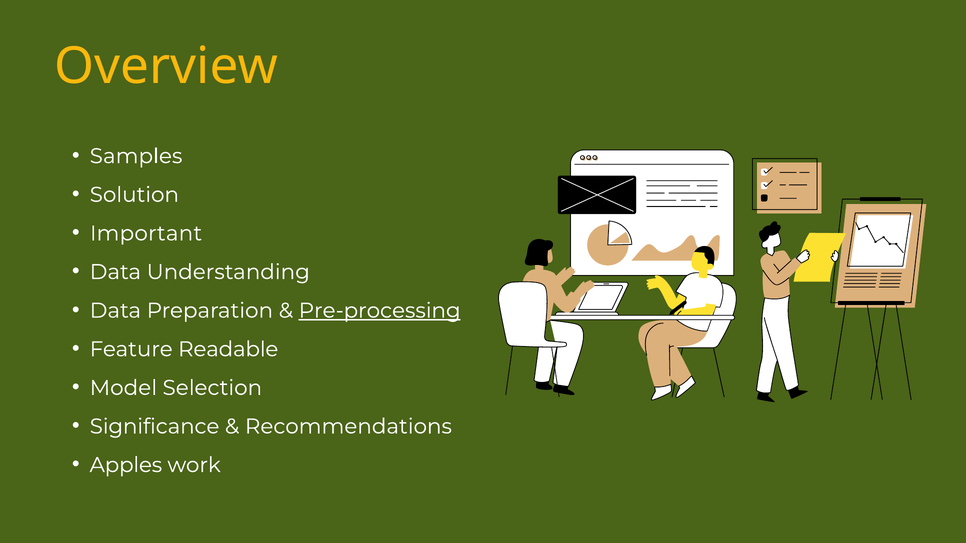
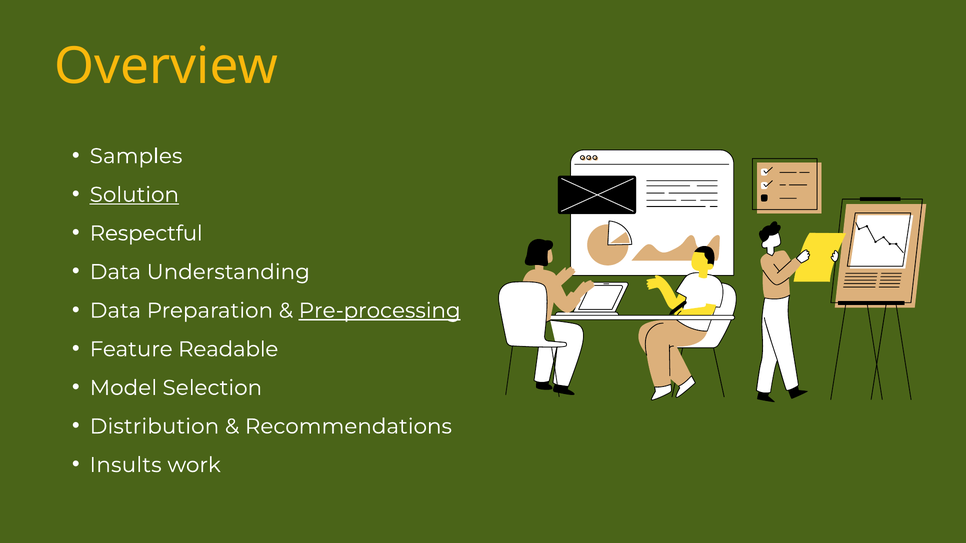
Solution underline: none -> present
Important: Important -> Respectful
Significance: Significance -> Distribution
Apples: Apples -> Insults
